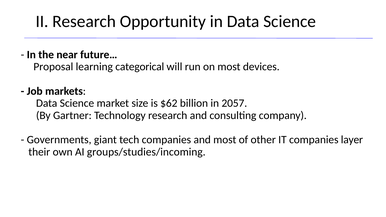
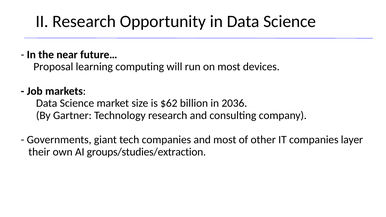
categorical: categorical -> computing
2057: 2057 -> 2036
groups/studies/incoming: groups/studies/incoming -> groups/studies/extraction
